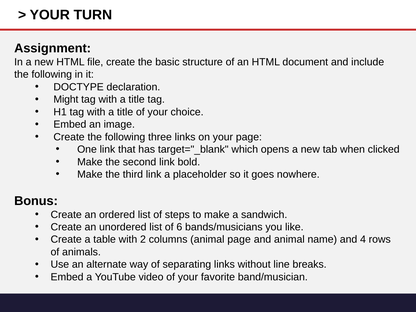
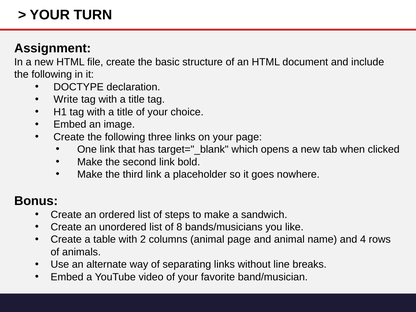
Might: Might -> Write
6: 6 -> 8
